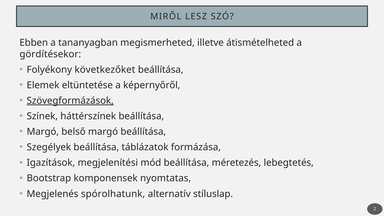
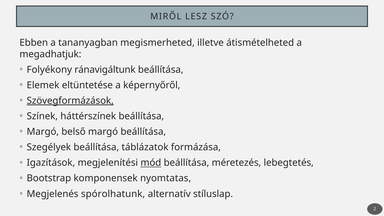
gördítésekor: gördítésekor -> megadhatjuk
következőket: következőket -> ránavigáltunk
mód underline: none -> present
